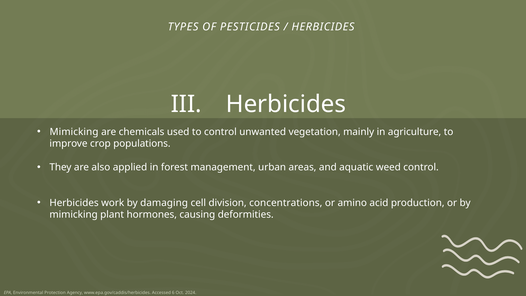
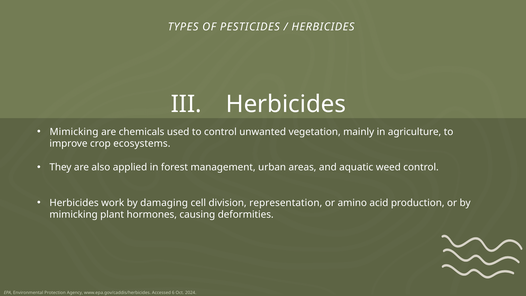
populations: populations -> ecosystems
concentrations: concentrations -> representation
